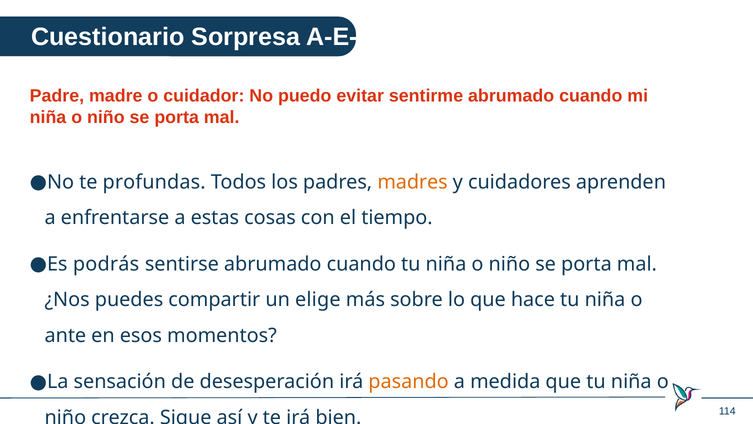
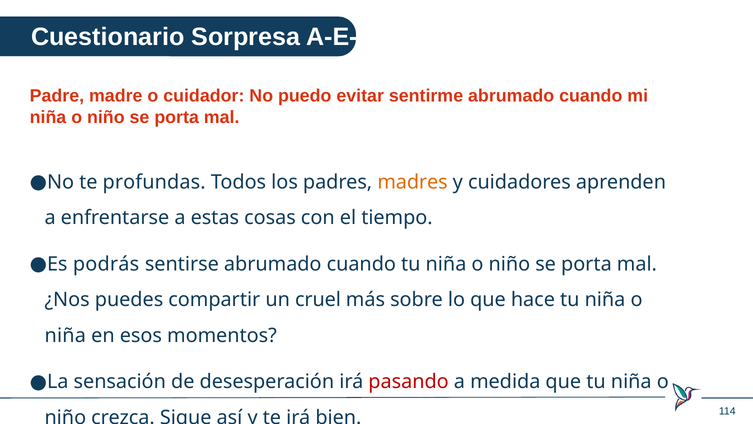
elige: elige -> cruel
ante at (65, 335): ante -> niña
pasando colour: orange -> red
